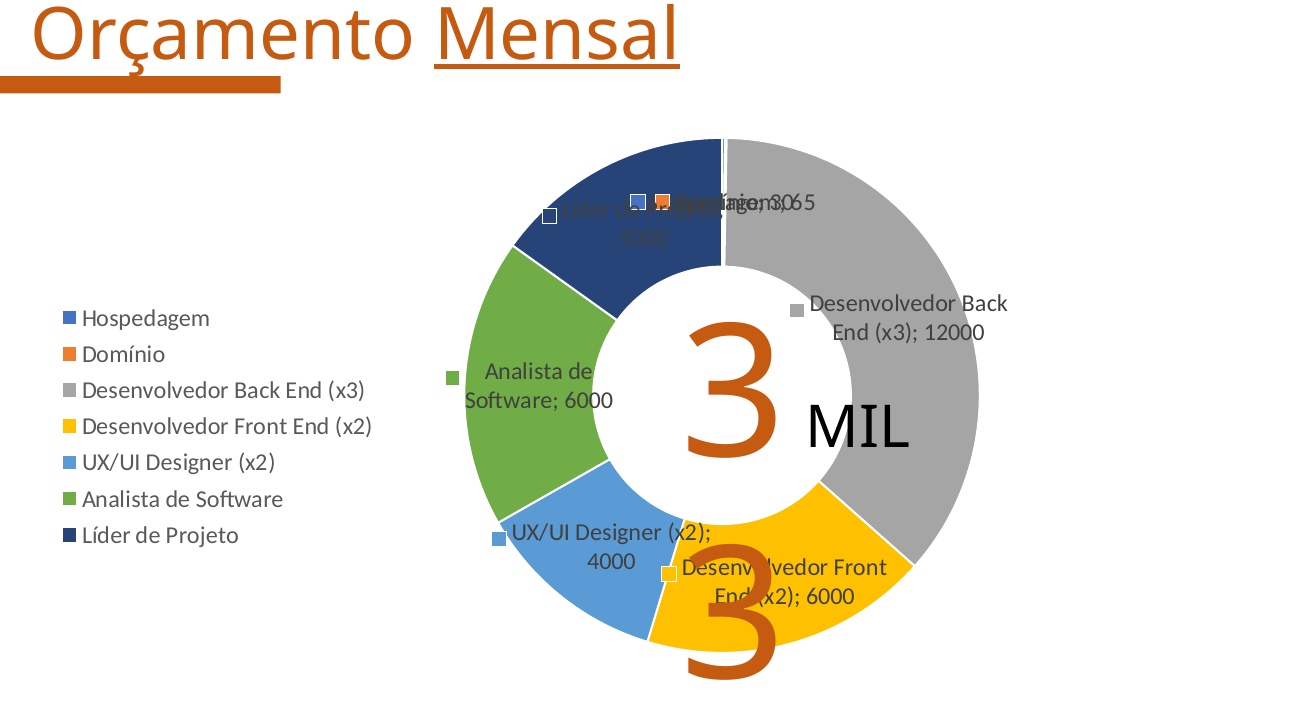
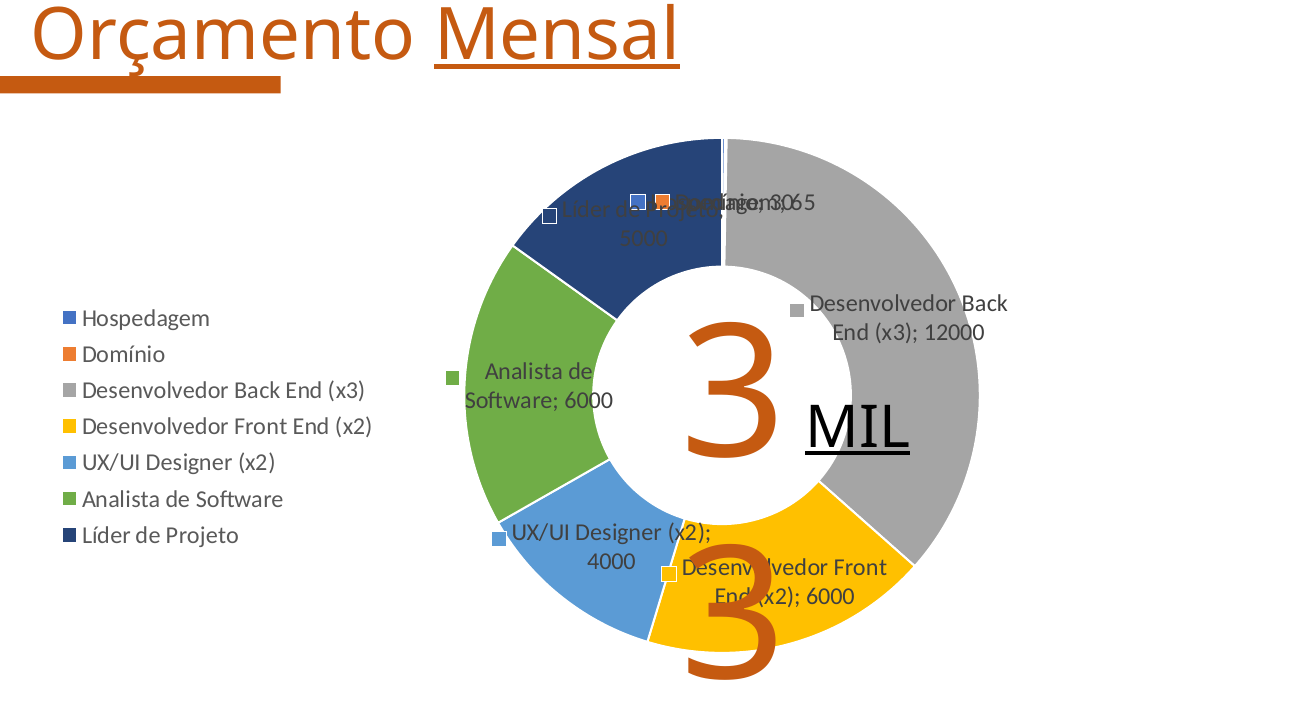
MIL underline: none -> present
